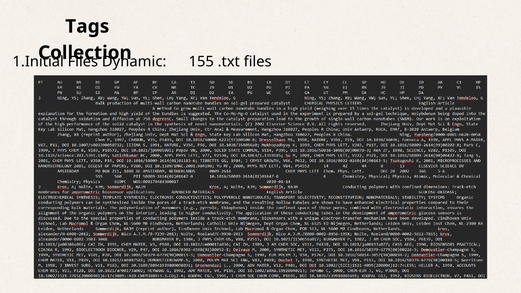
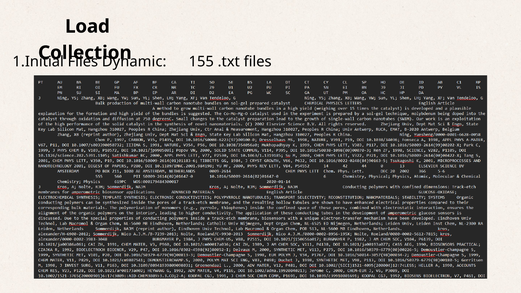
Tags: Tags -> Load
